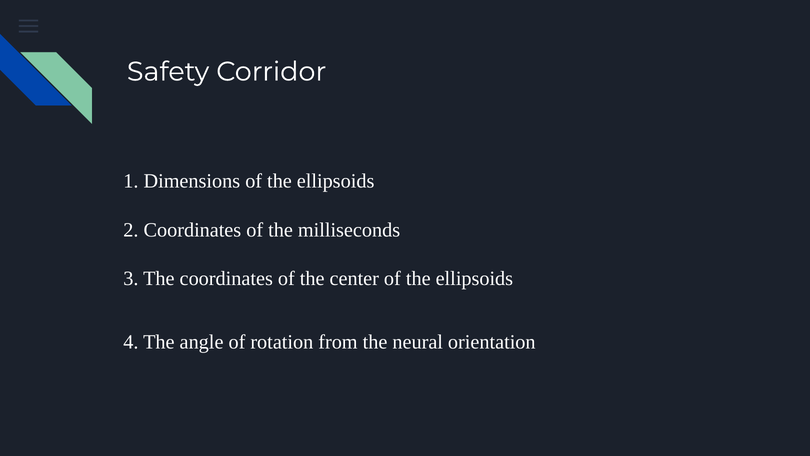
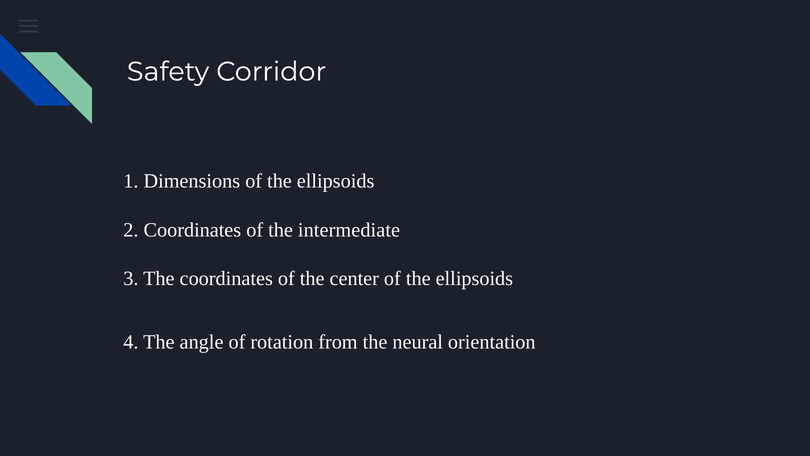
milliseconds: milliseconds -> intermediate
